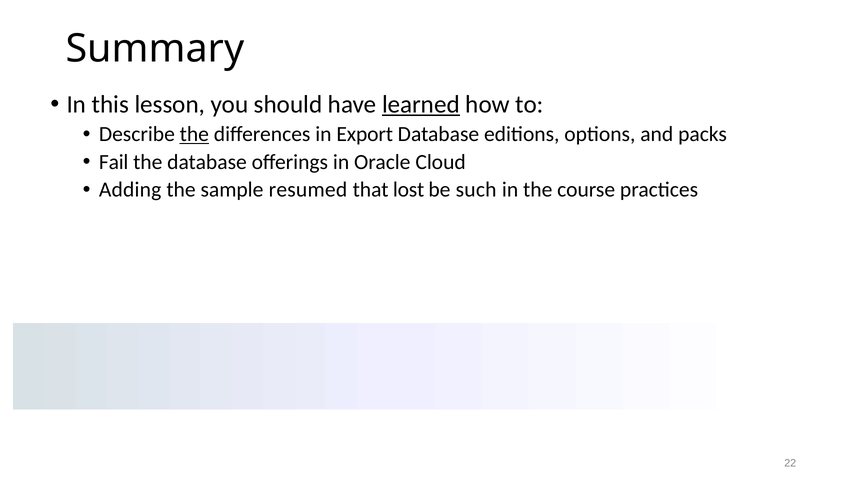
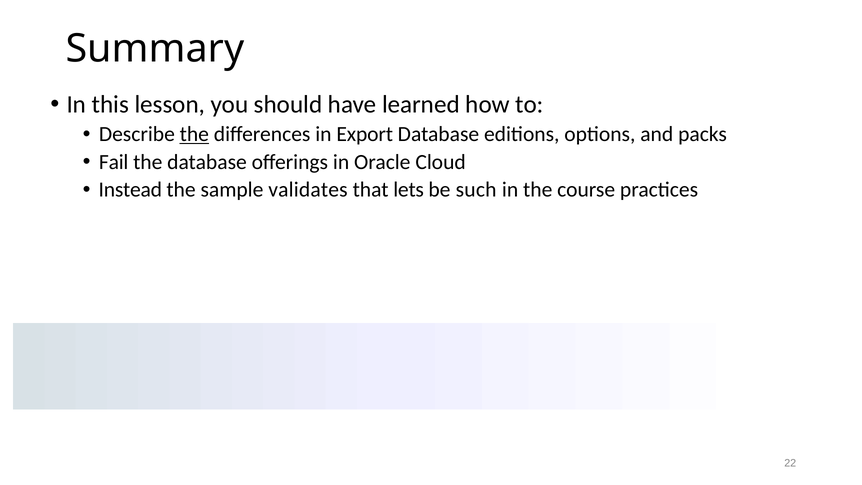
learned underline: present -> none
Adding: Adding -> Instead
resumed: resumed -> validates
lost: lost -> lets
